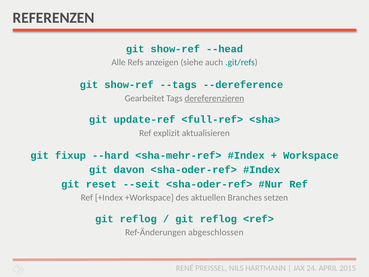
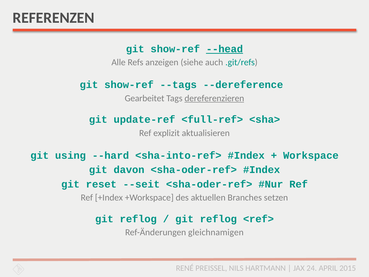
--head underline: none -> present
fixup: fixup -> using
<sha-mehr-ref>: <sha-mehr-ref> -> <sha-into-ref>
abgeschlossen: abgeschlossen -> gleichnamigen
